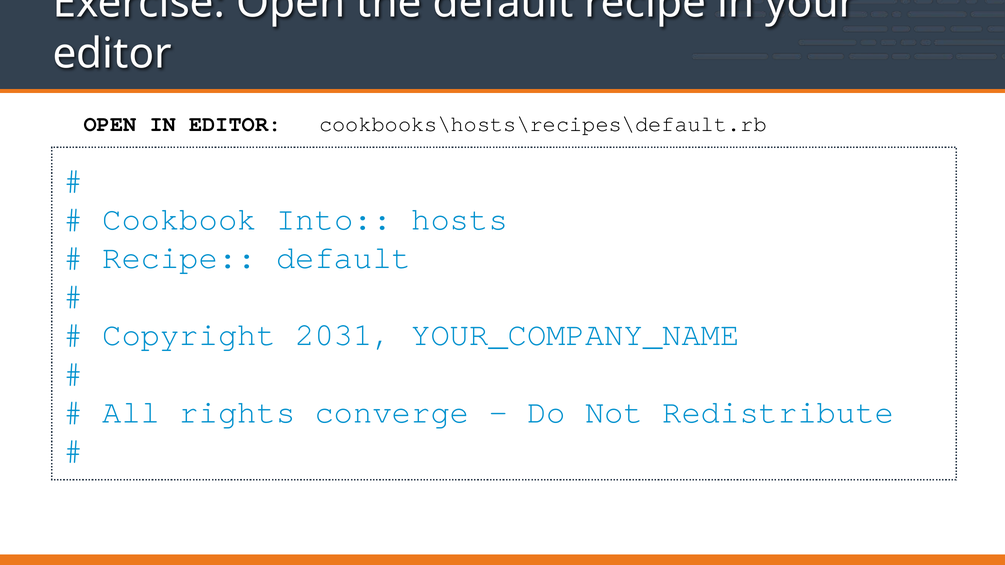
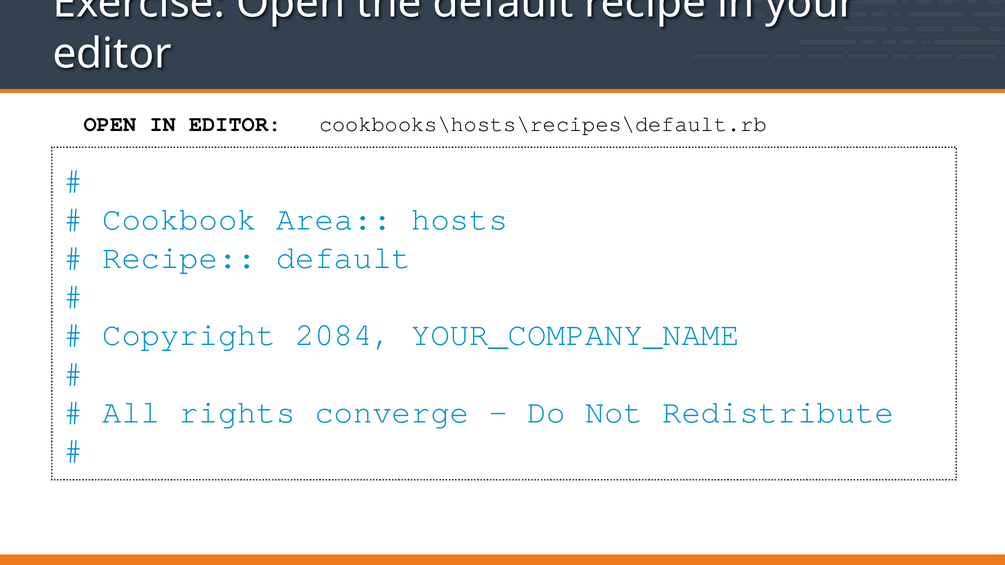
Into: Into -> Area
2031: 2031 -> 2084
